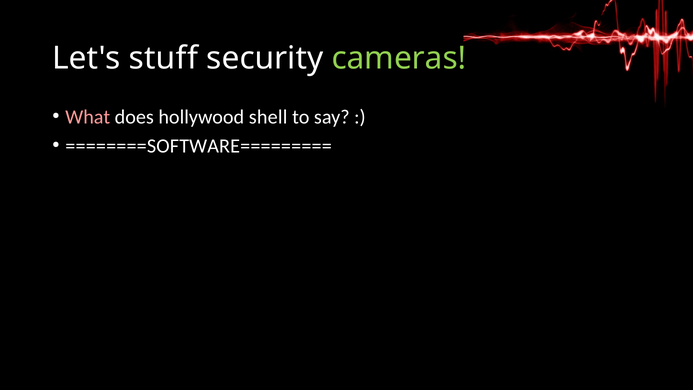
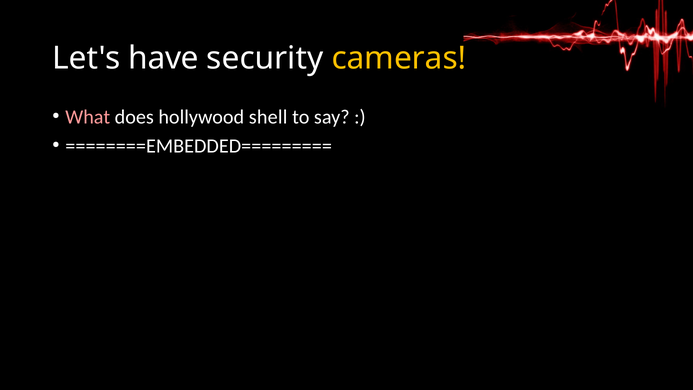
stuff: stuff -> have
cameras colour: light green -> yellow
========SOFTWARE=========: ========SOFTWARE========= -> ========EMBEDDED=========
